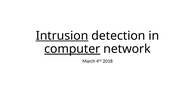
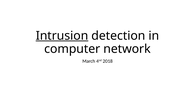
computer underline: present -> none
